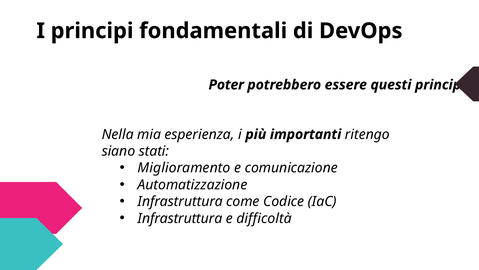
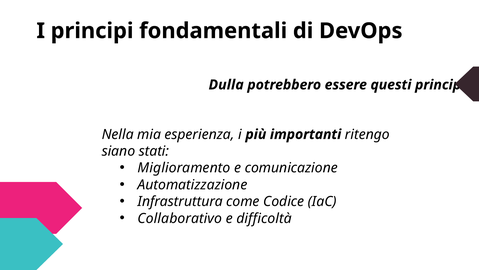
Poter: Poter -> Dulla
Infrastruttura at (180, 218): Infrastruttura -> Collaborativo
